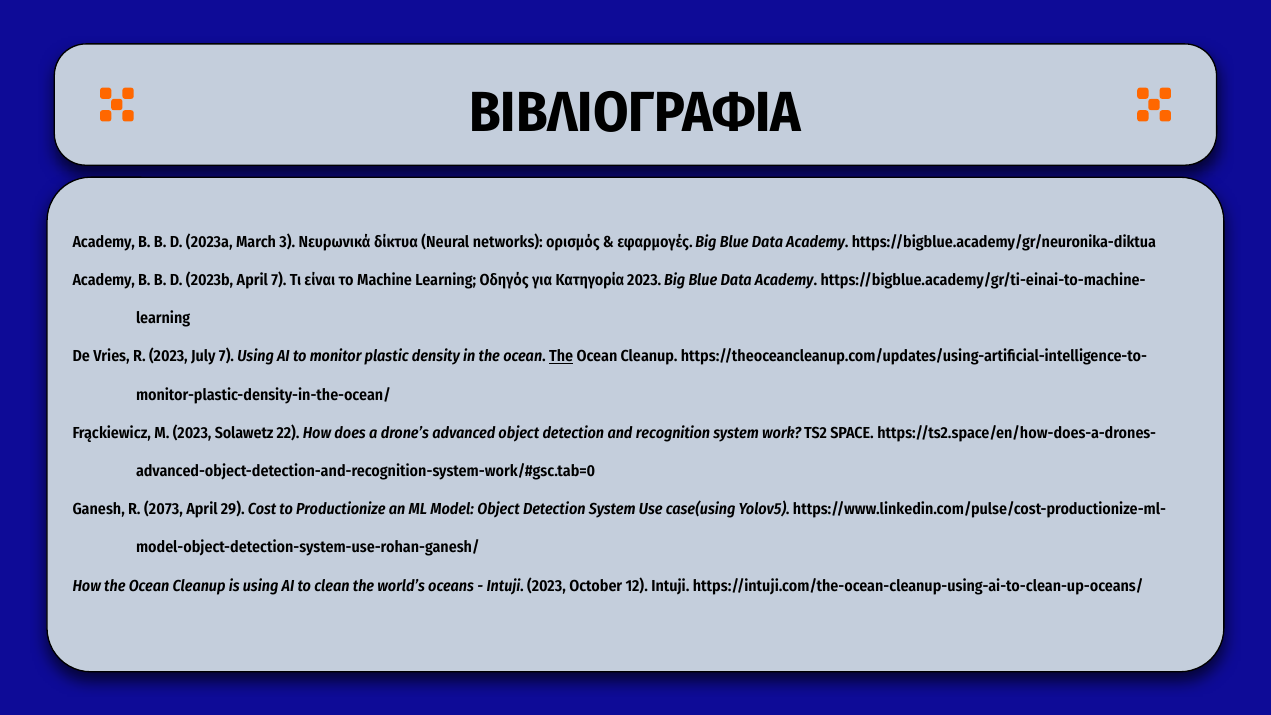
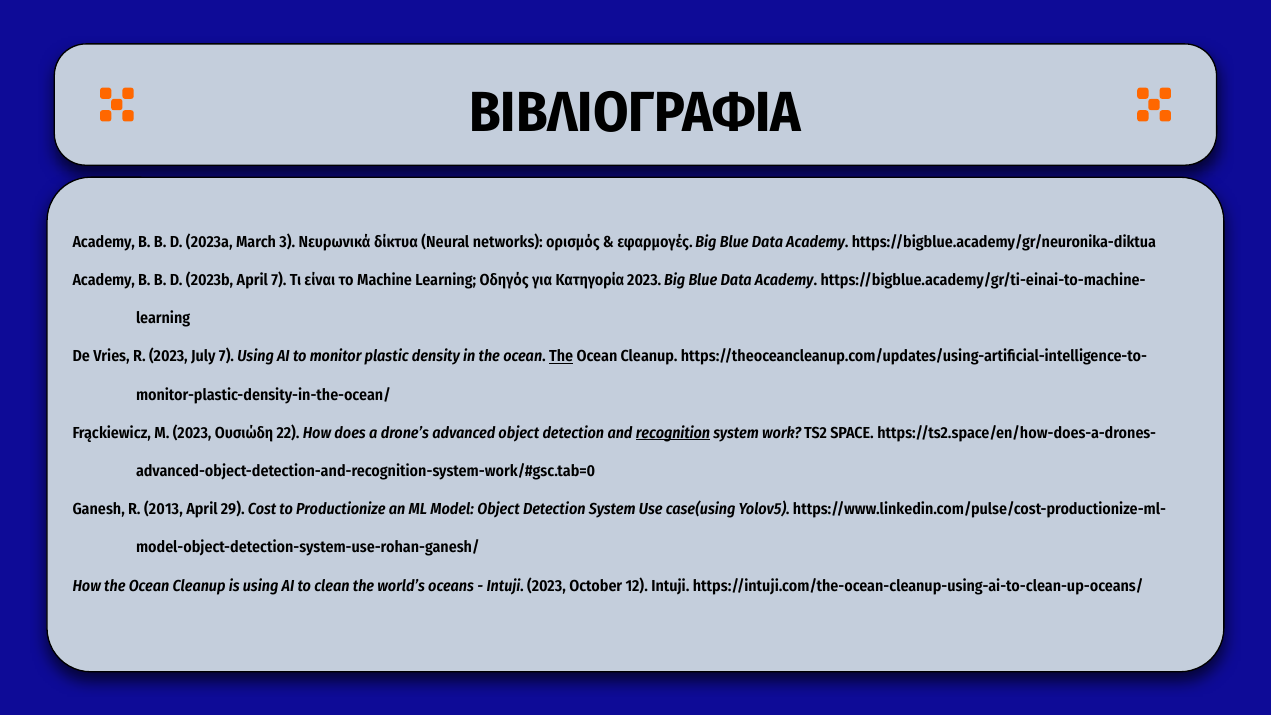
Solawetz: Solawetz -> Ουσιώδη
recognition underline: none -> present
2073: 2073 -> 2013
